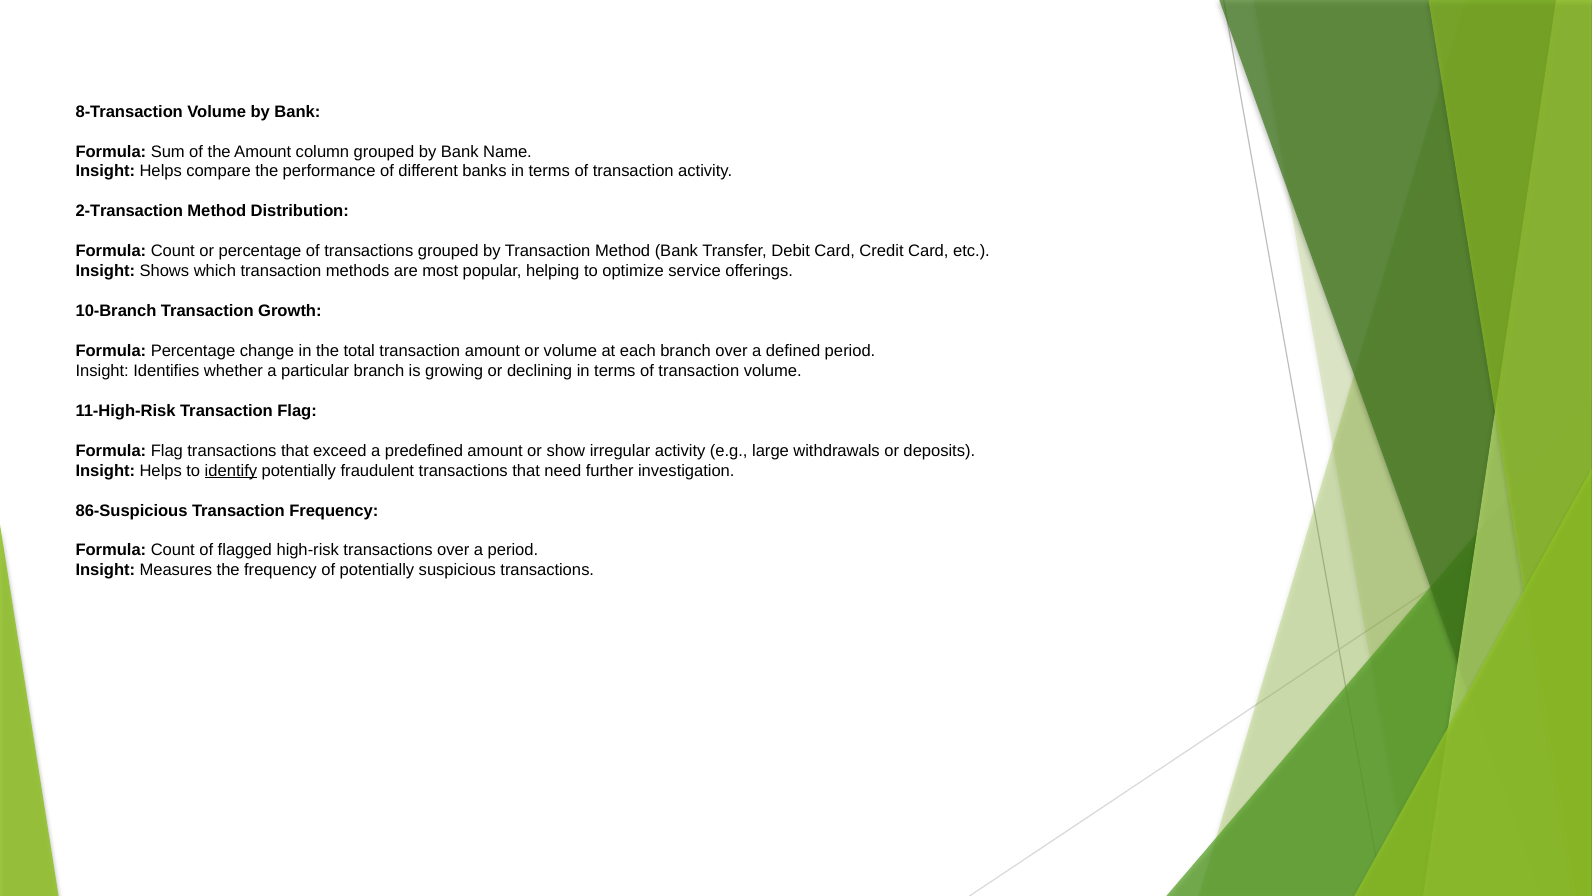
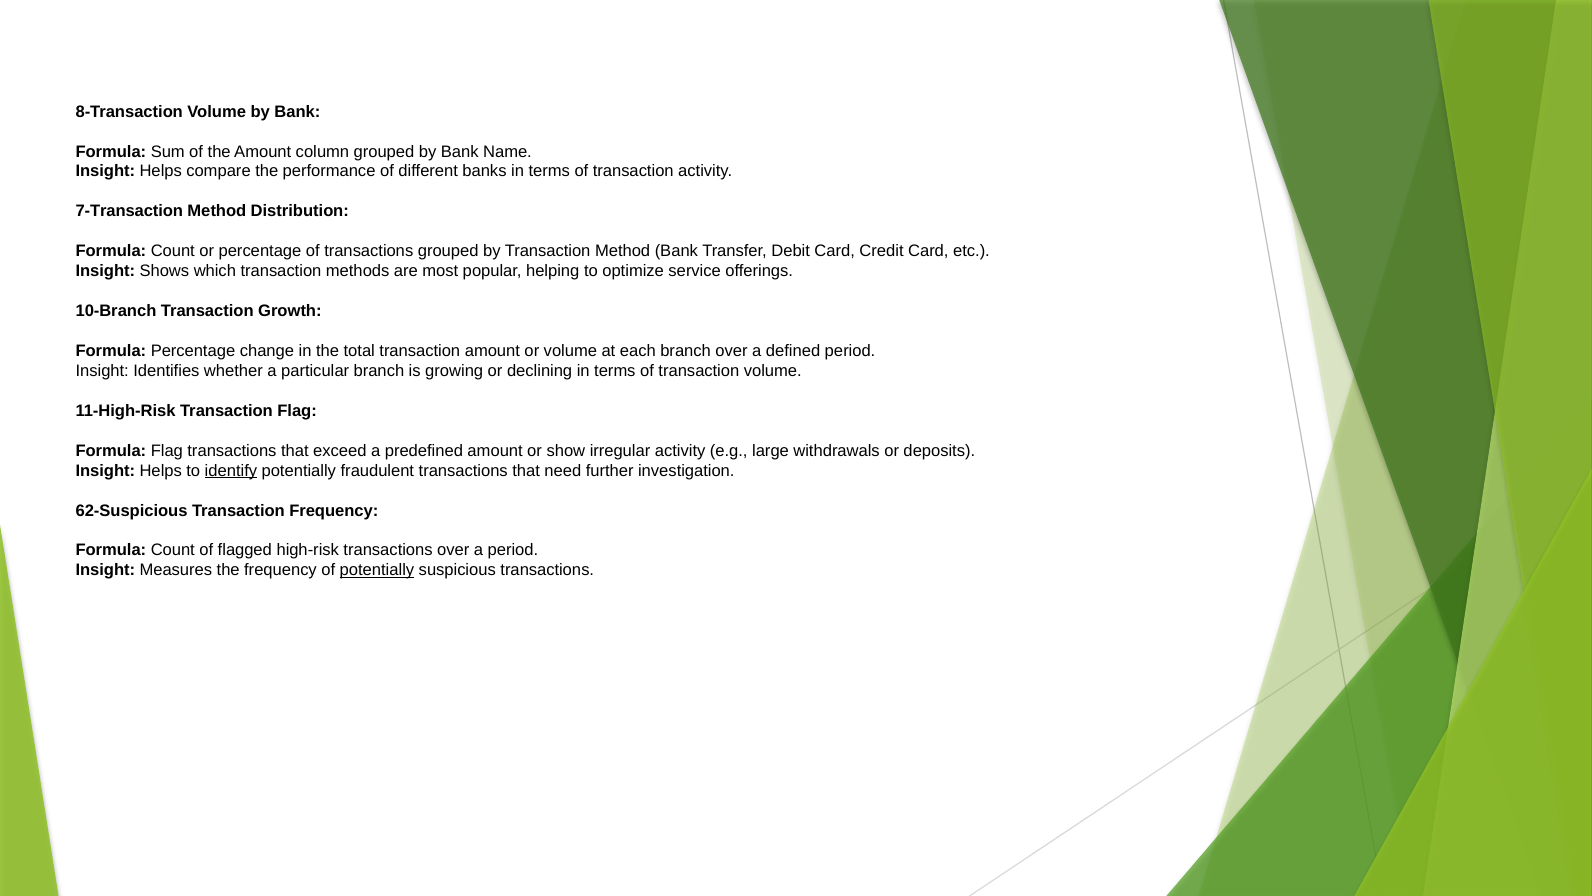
2-Transaction: 2-Transaction -> 7-Transaction
86-Suspicious: 86-Suspicious -> 62-Suspicious
potentially at (377, 570) underline: none -> present
